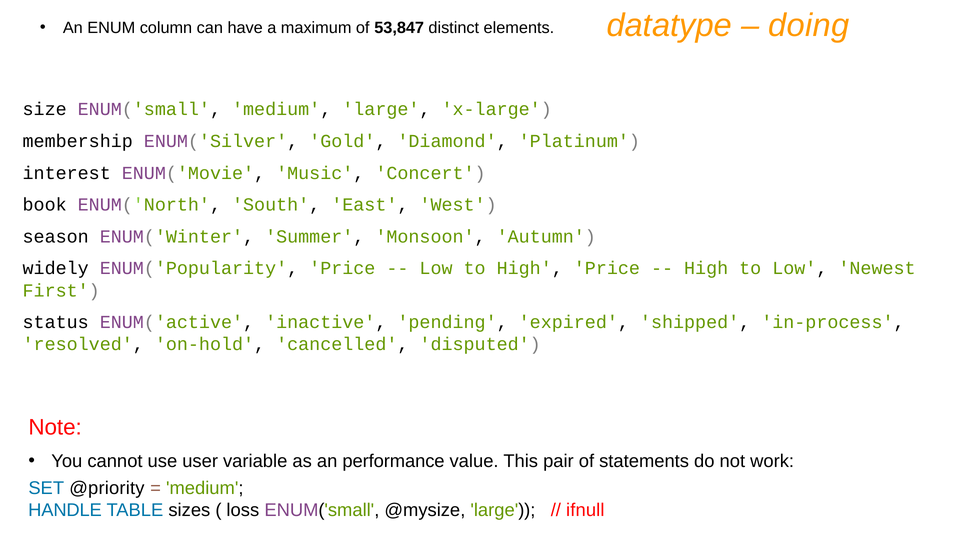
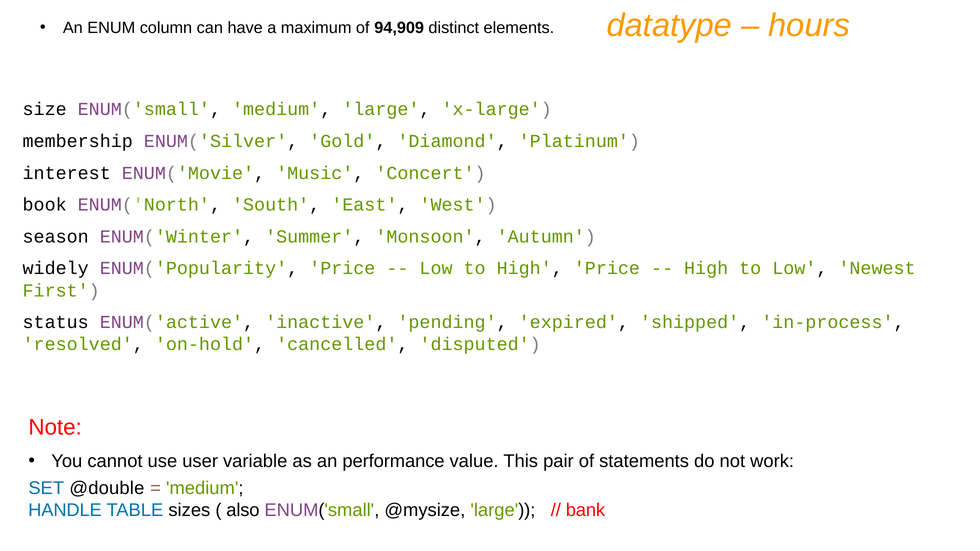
doing: doing -> hours
53,847: 53,847 -> 94,909
@priority: @priority -> @double
loss: loss -> also
ifnull: ifnull -> bank
